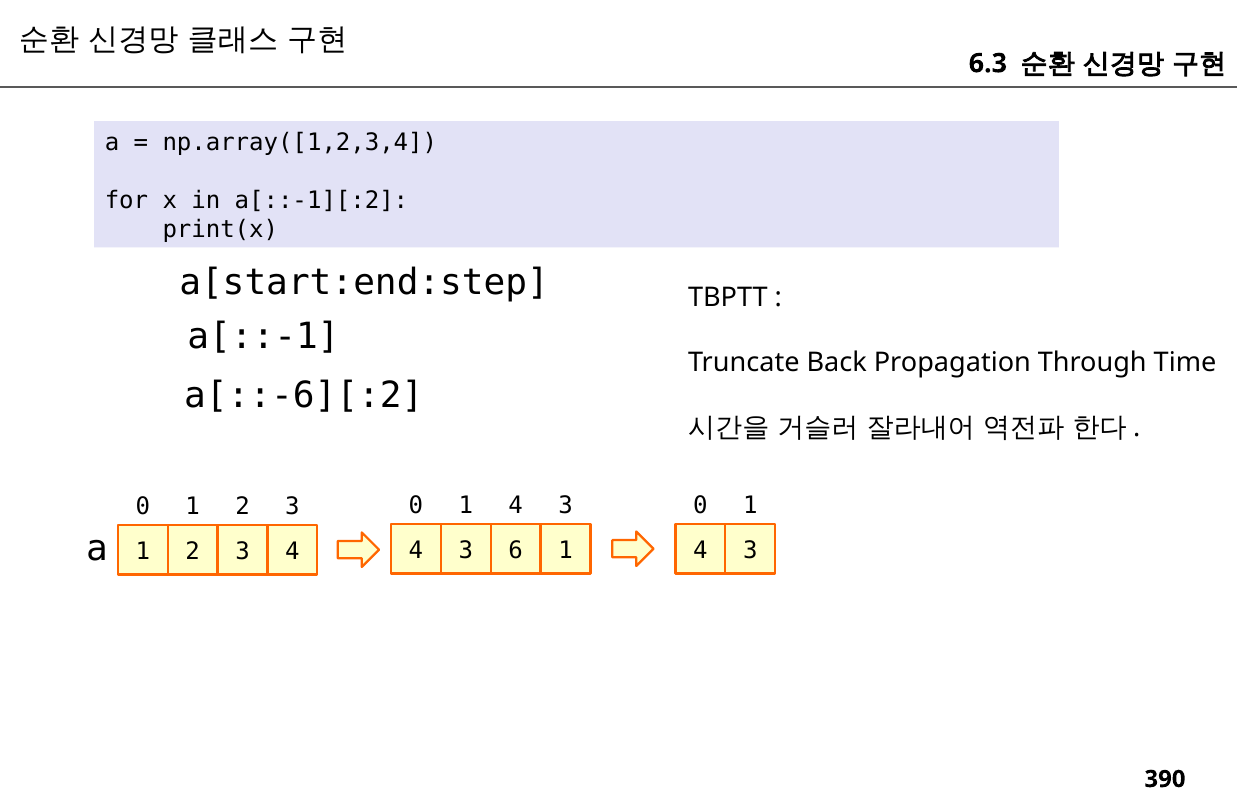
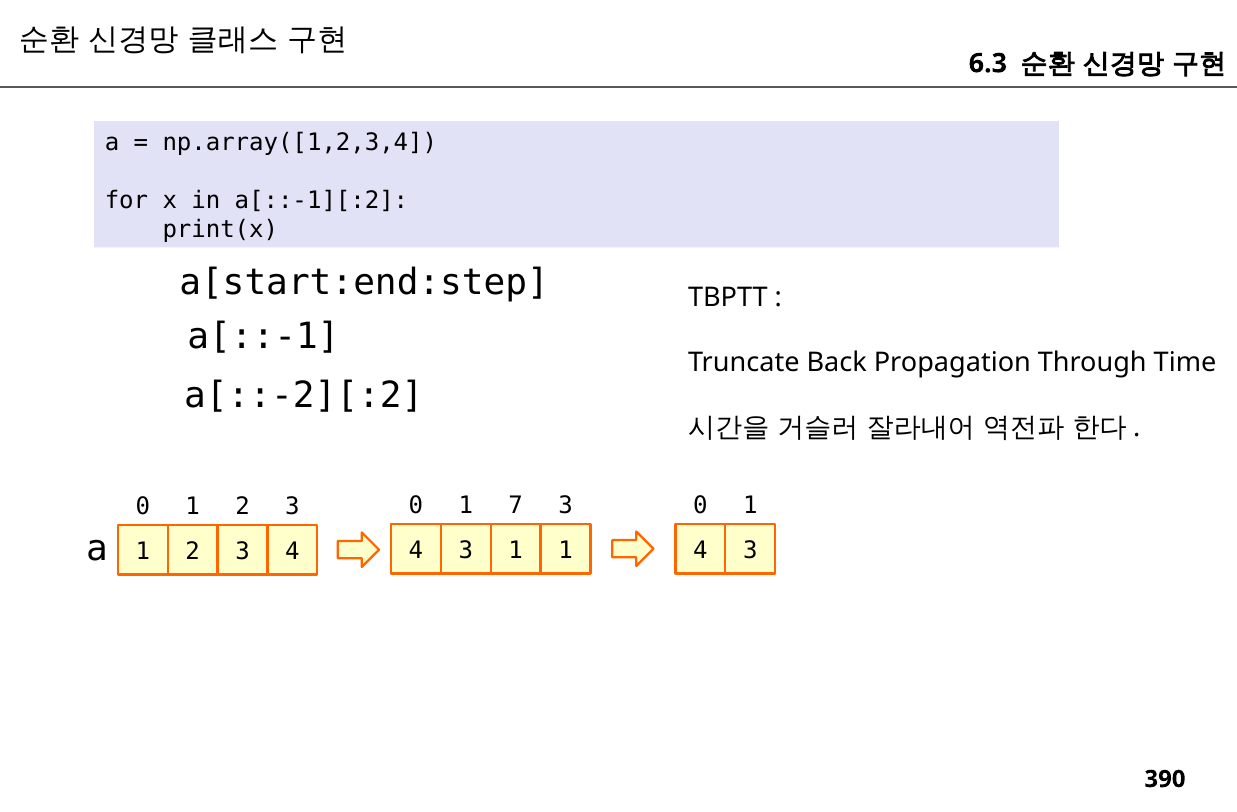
a[::-6][:2: a[::-6][:2 -> a[::-2][:2
1 4: 4 -> 7
6 at (516, 551): 6 -> 1
